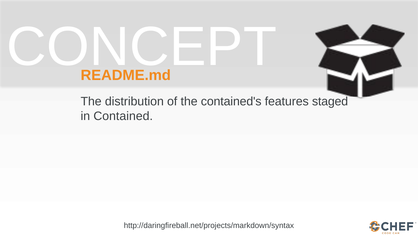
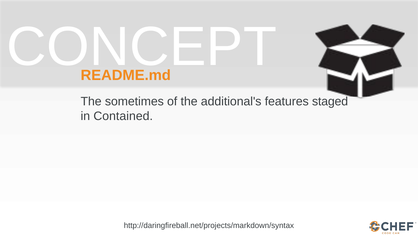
distribution: distribution -> sometimes
contained's: contained's -> additional's
